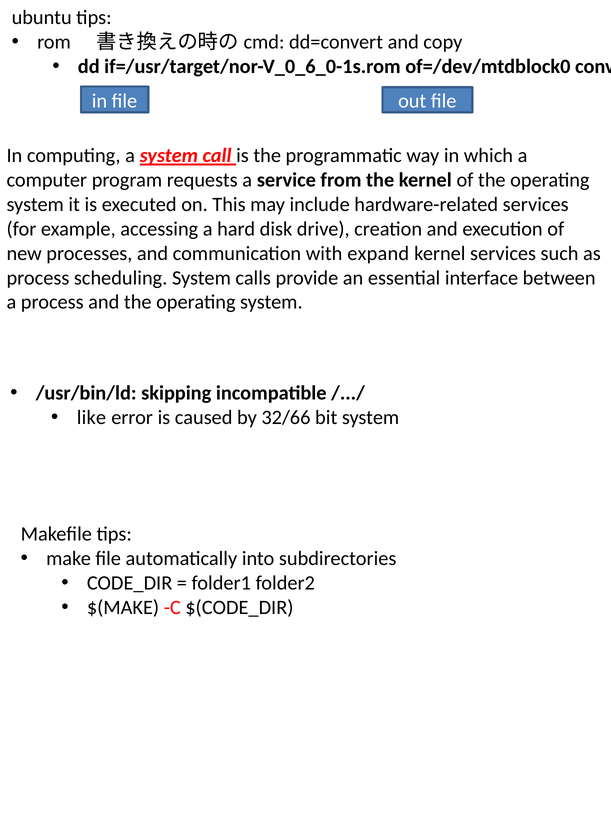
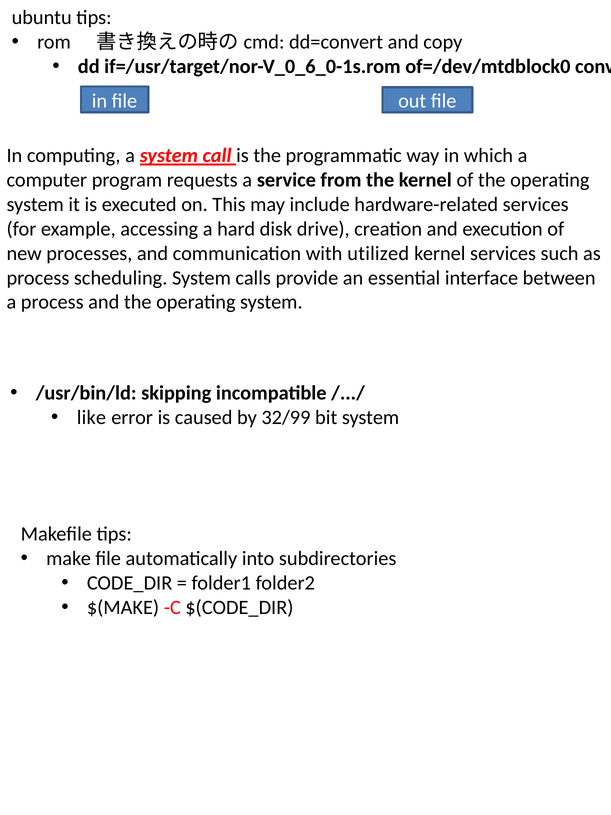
expand: expand -> utilized
32/66: 32/66 -> 32/99
